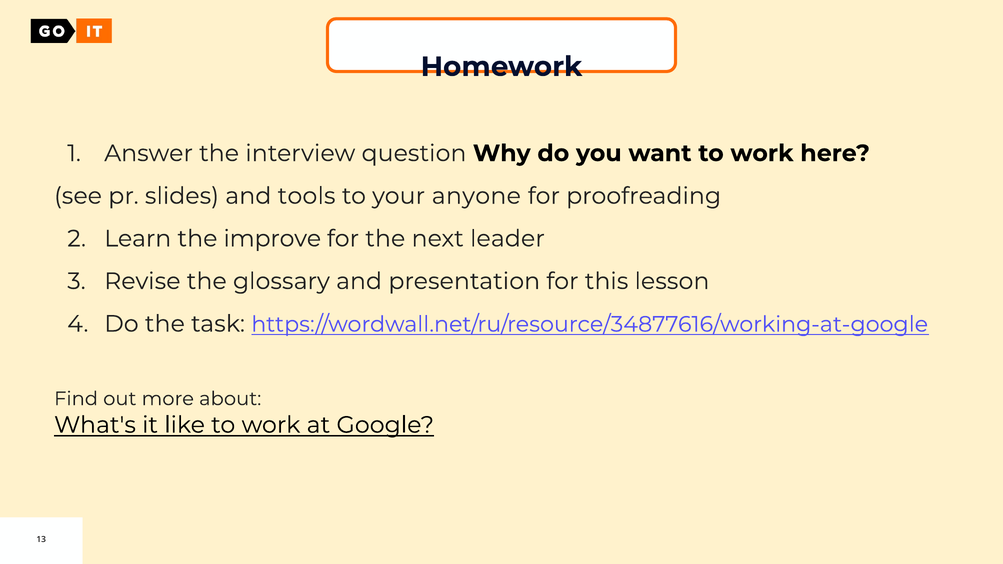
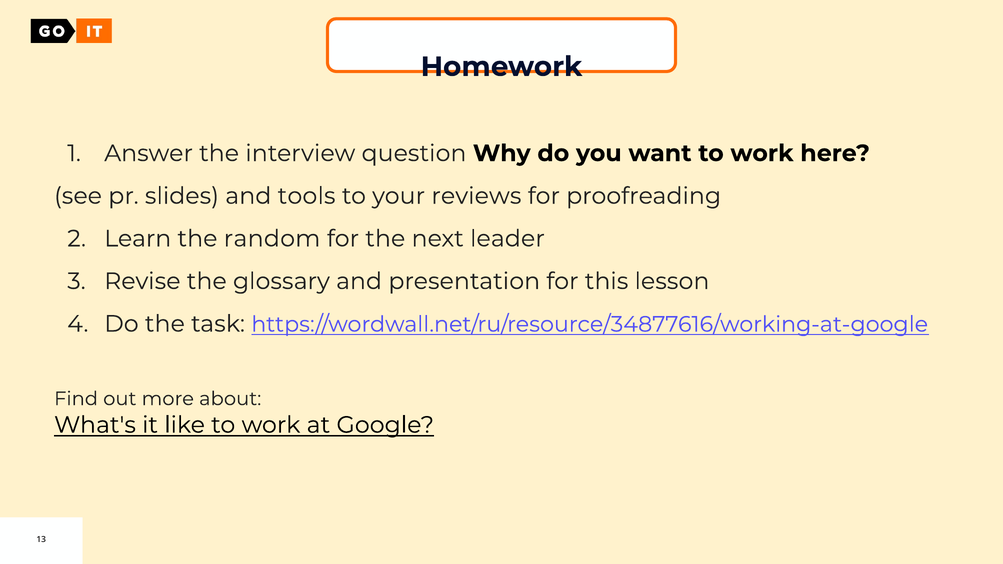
anyone: anyone -> reviews
improve: improve -> random
